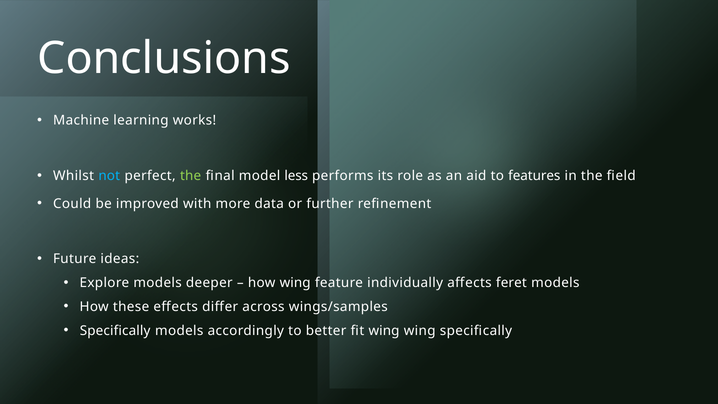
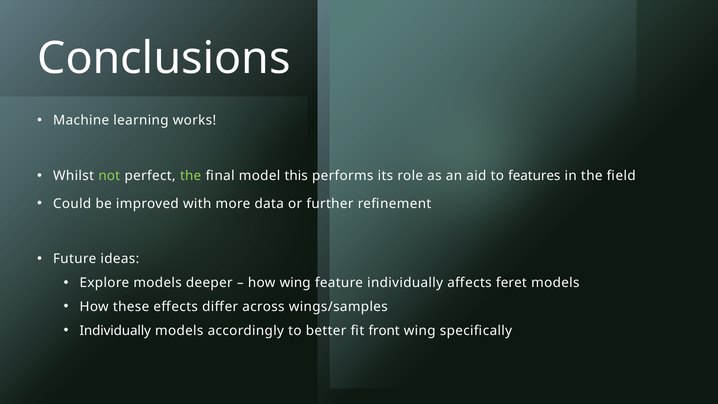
not colour: light blue -> light green
less: less -> this
Specifically at (115, 331): Specifically -> Individually
fit wing: wing -> front
